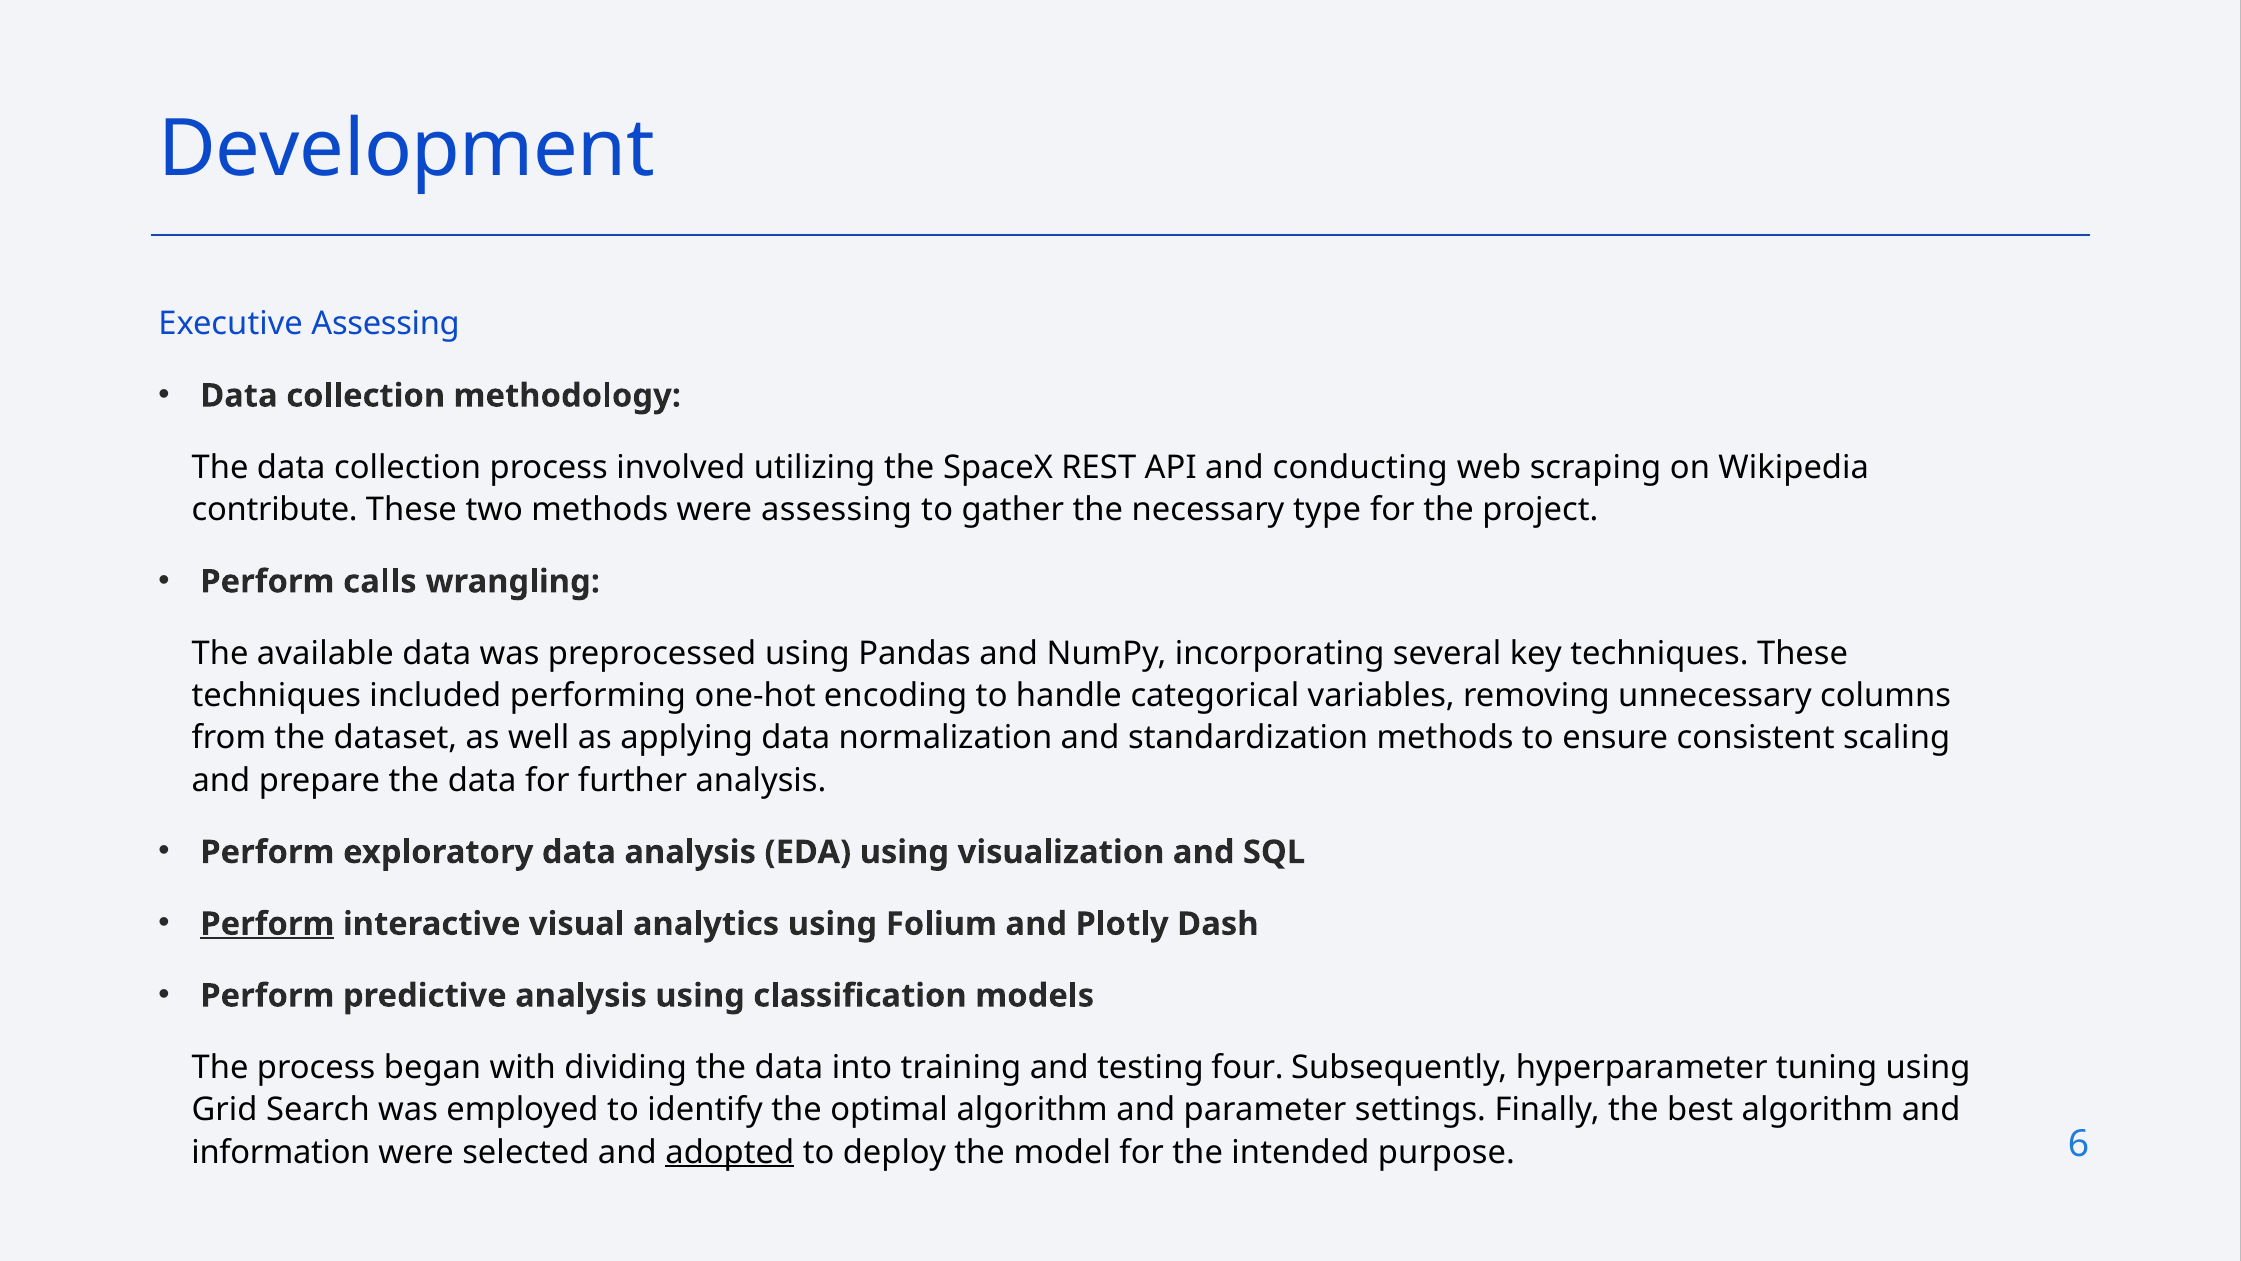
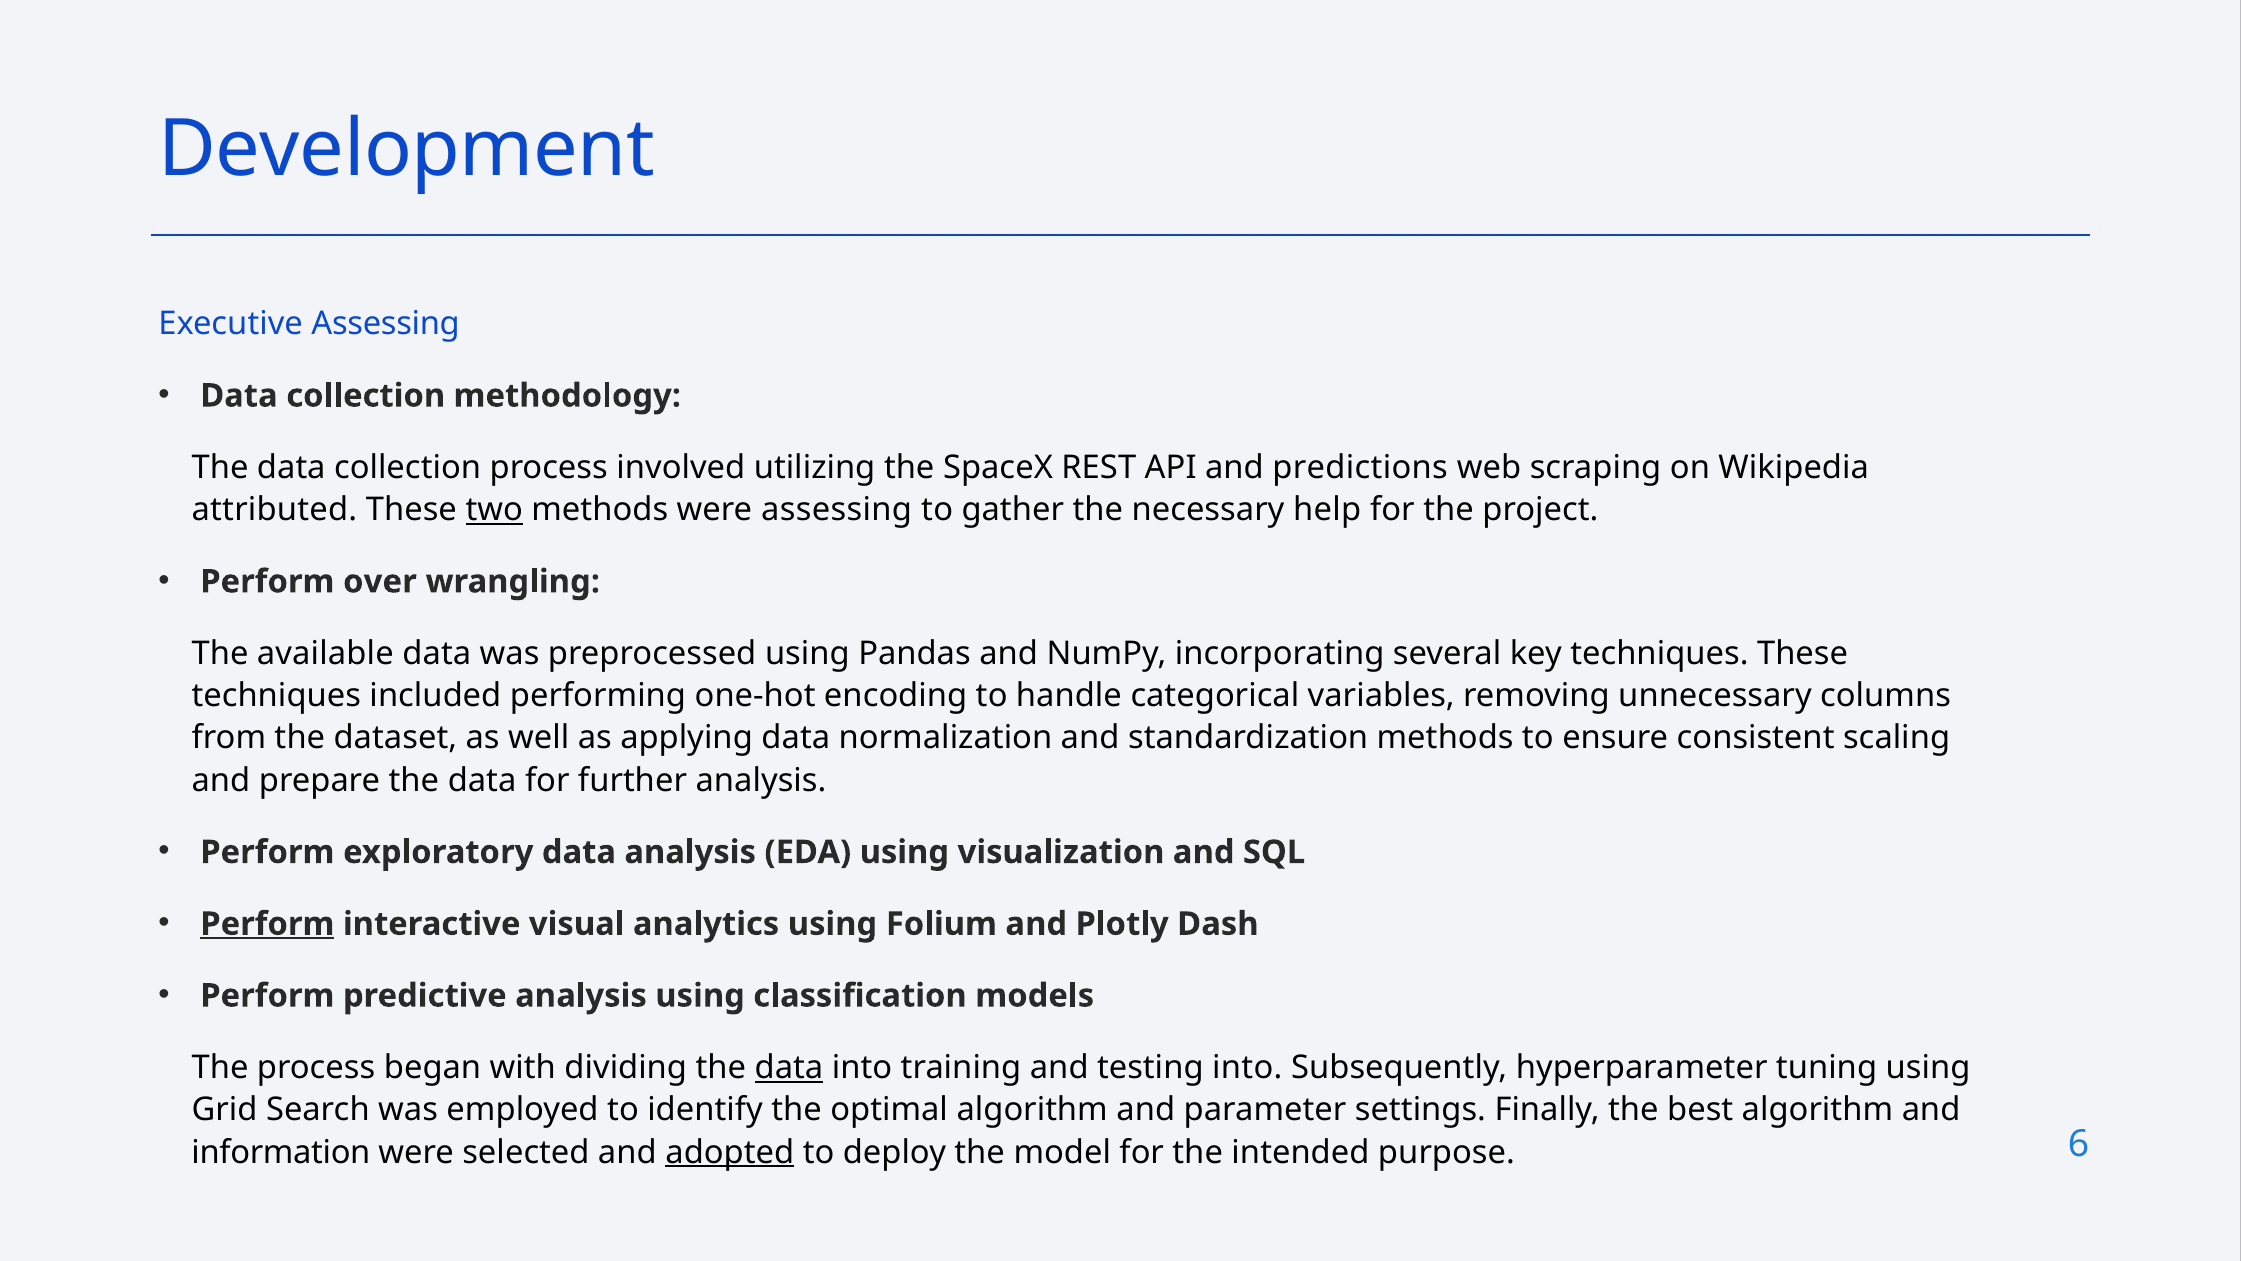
conducting: conducting -> predictions
contribute: contribute -> attributed
two underline: none -> present
type: type -> help
calls: calls -> over
data at (789, 1067) underline: none -> present
testing four: four -> into
